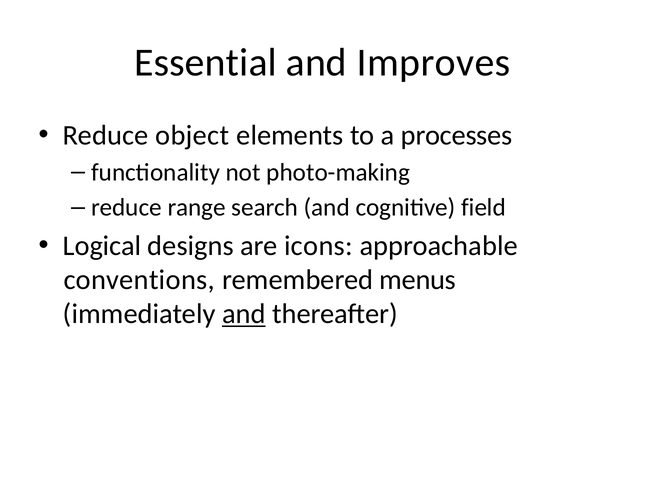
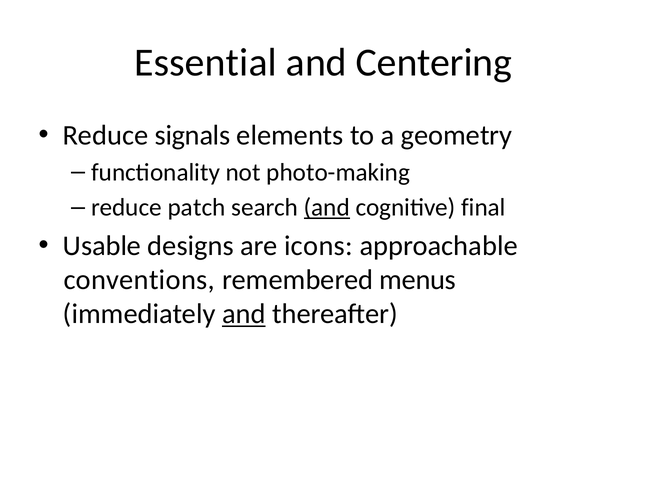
Improves: Improves -> Centering
object: object -> signals
processes: processes -> geometry
range: range -> patch
and at (327, 208) underline: none -> present
field: field -> final
Logical: Logical -> Usable
